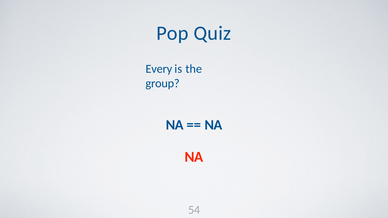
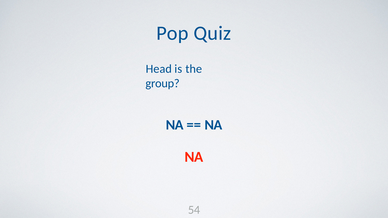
Every: Every -> Head
